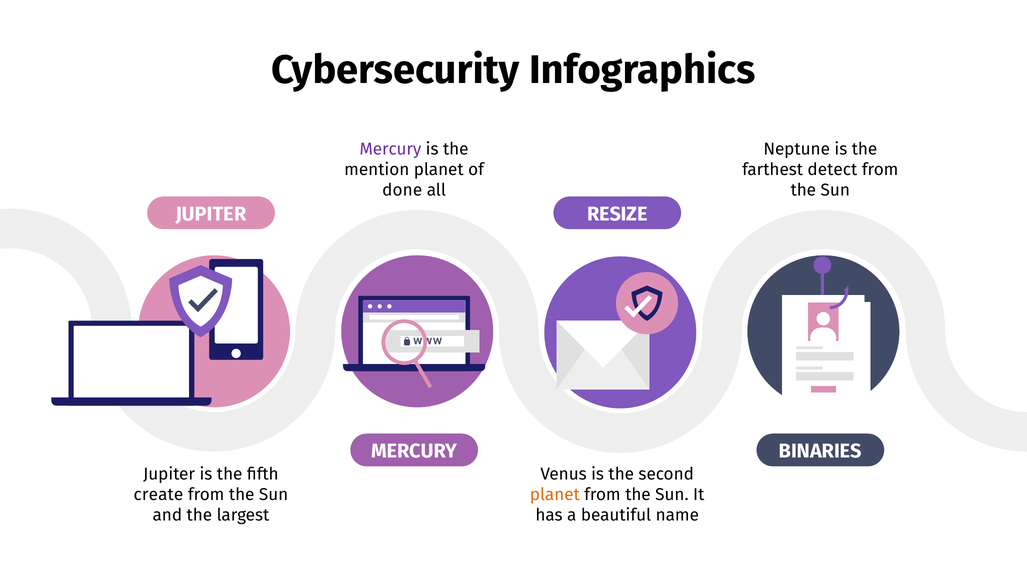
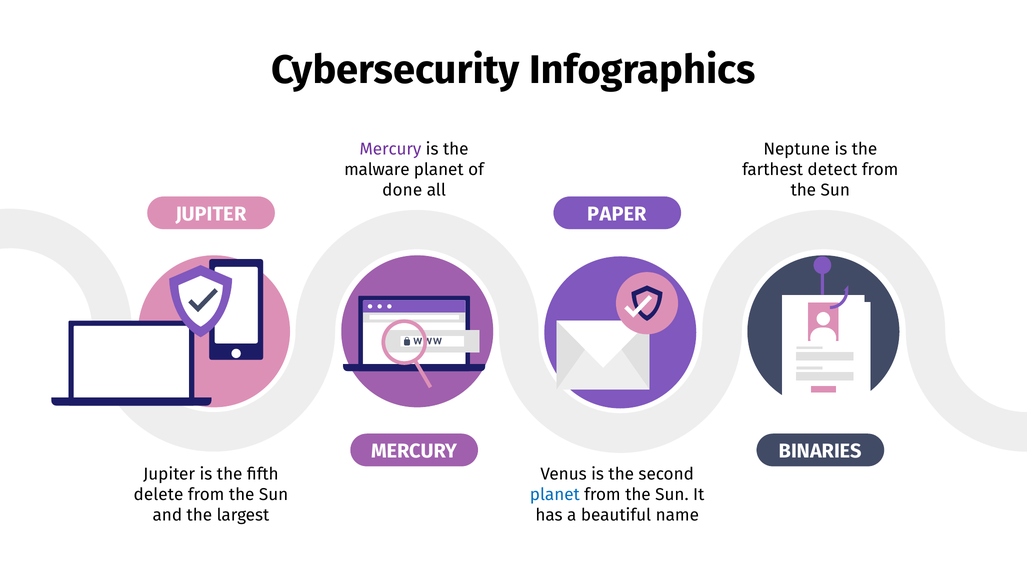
mention: mention -> malware
RESIZE: RESIZE -> PAPER
create: create -> delete
planet at (555, 494) colour: orange -> blue
